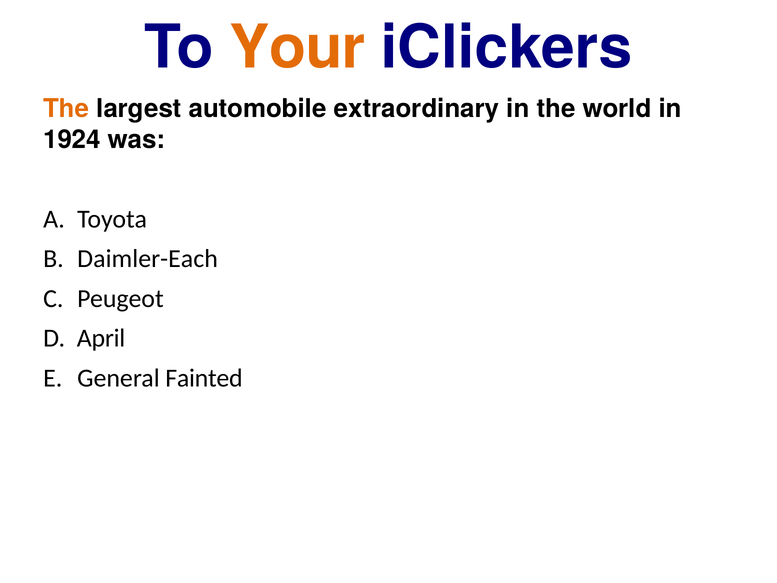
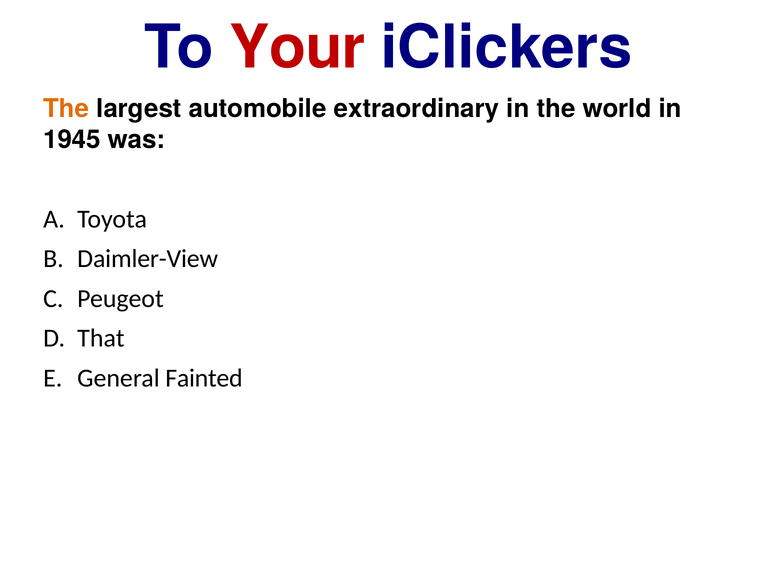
Your colour: orange -> red
1924: 1924 -> 1945
Daimler-Each: Daimler-Each -> Daimler-View
April: April -> That
